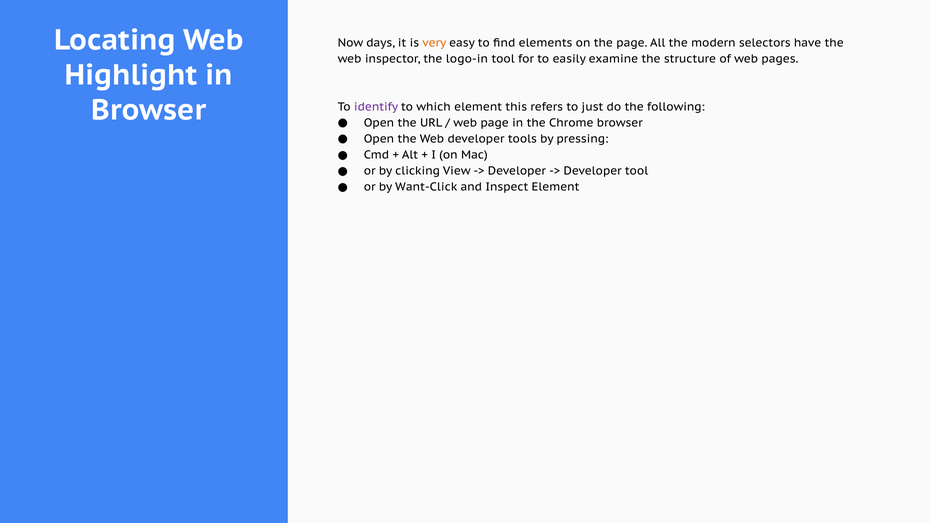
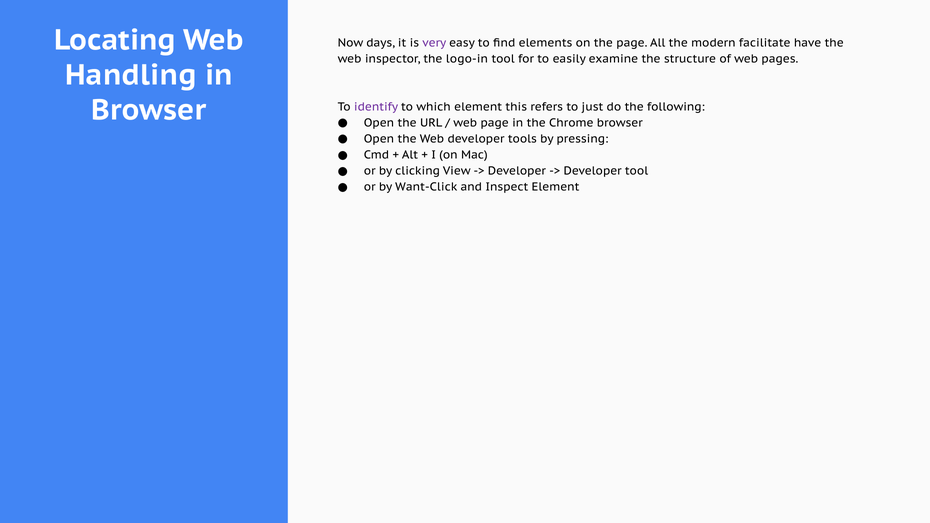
very colour: orange -> purple
selectors: selectors -> facilitate
Highlight: Highlight -> Handling
